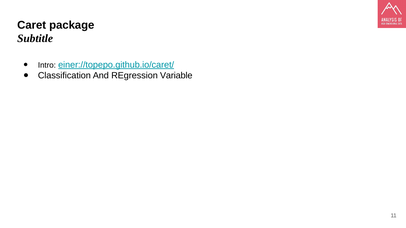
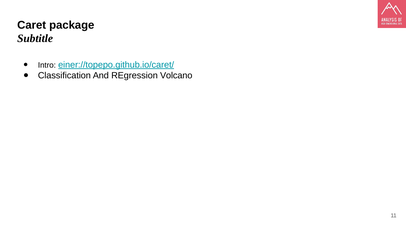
Variable: Variable -> Volcano
